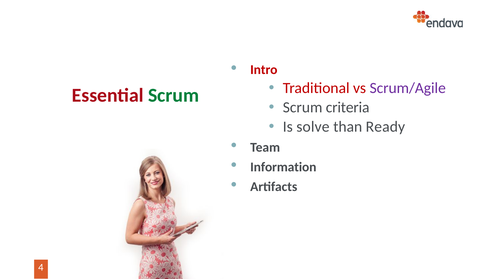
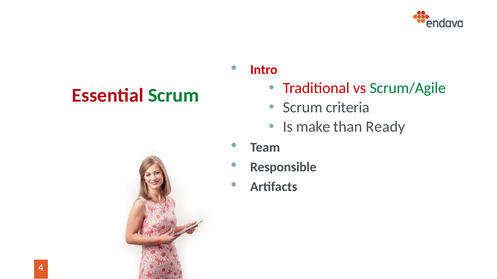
Scrum/Agile colour: purple -> green
solve: solve -> make
Information: Information -> Responsible
